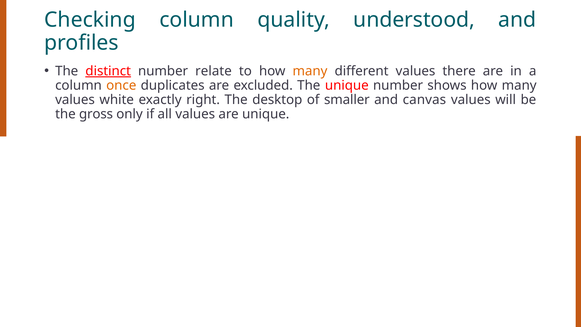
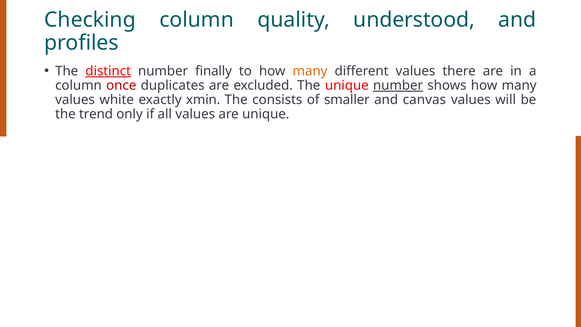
relate: relate -> finally
once colour: orange -> red
number at (398, 85) underline: none -> present
right: right -> xmin
desktop: desktop -> consists
gross: gross -> trend
